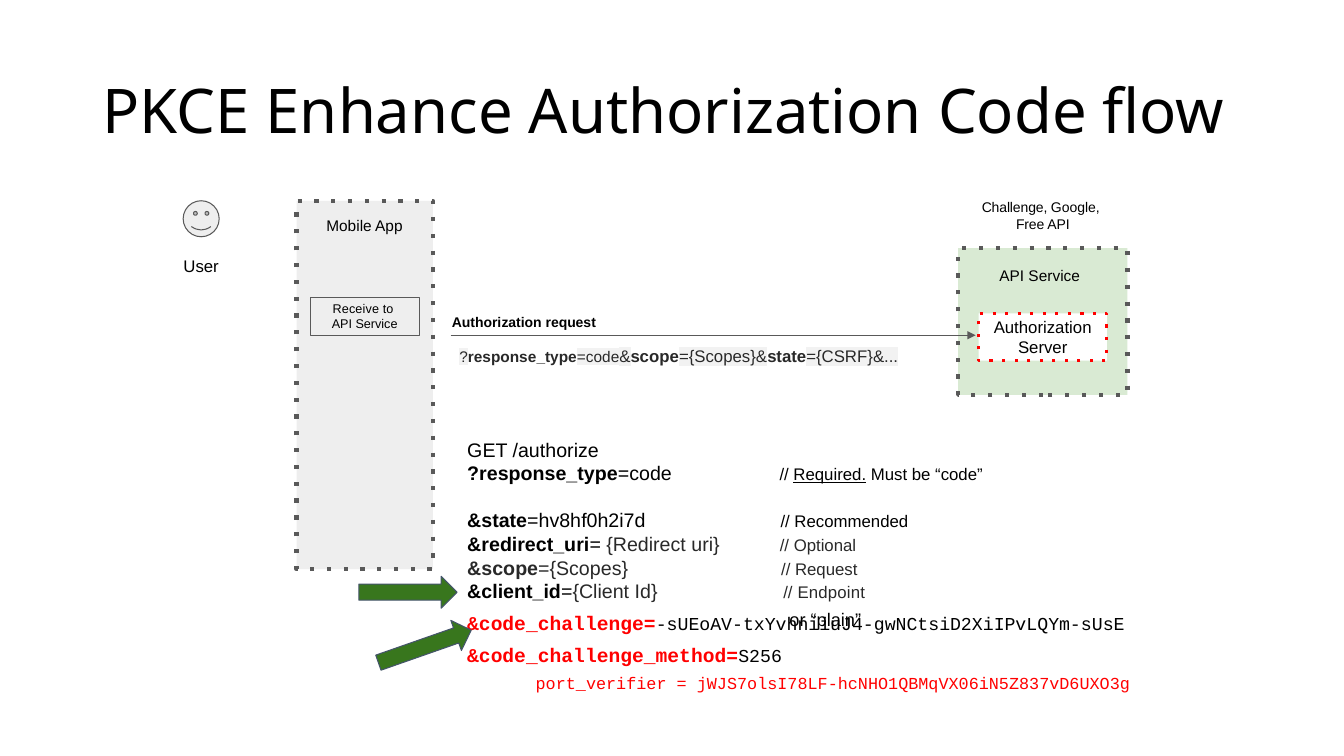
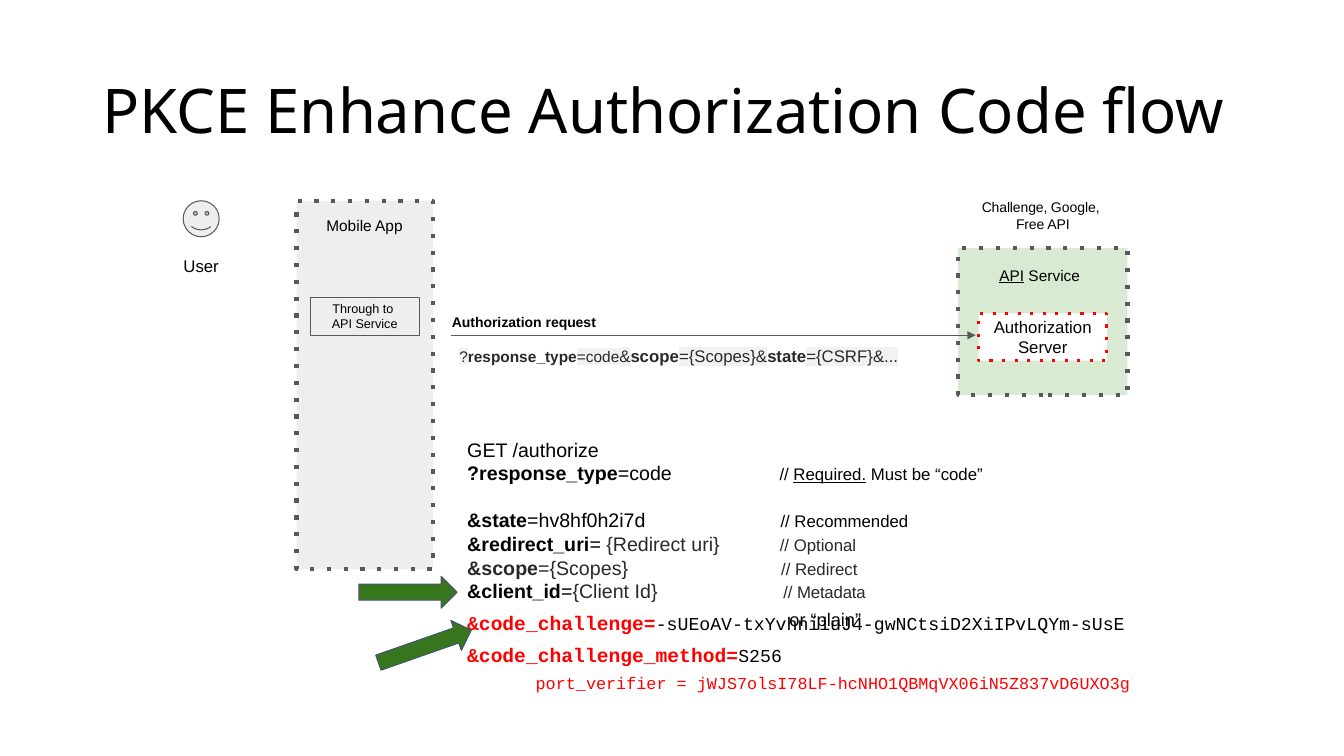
API at (1012, 276) underline: none -> present
Receive: Receive -> Through
Request at (826, 569): Request -> Redirect
Endpoint: Endpoint -> Metadata
